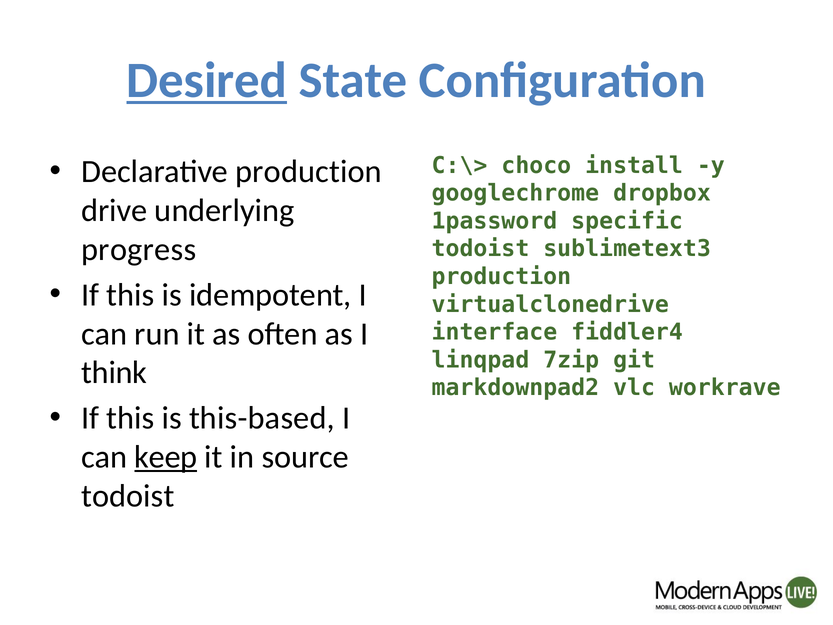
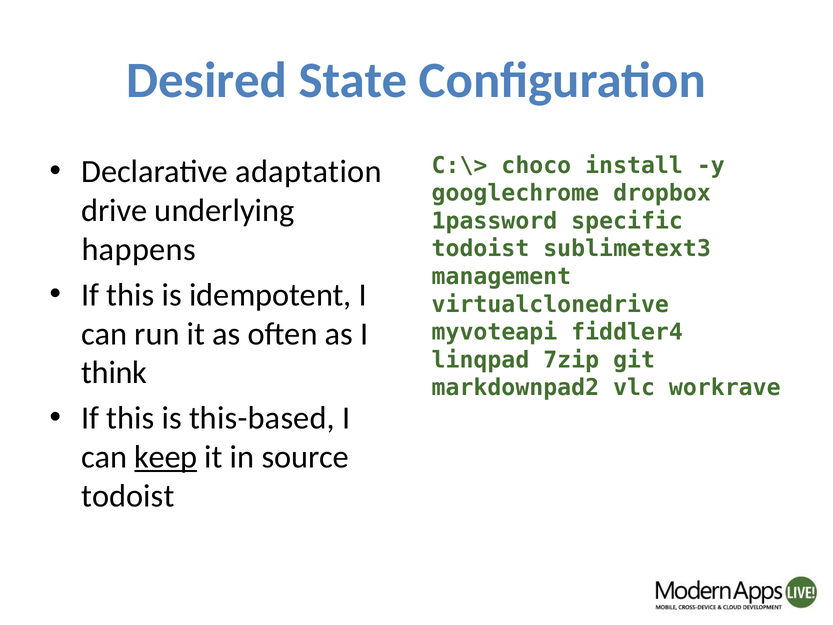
Desired underline: present -> none
Declarative production: production -> adaptation
progress: progress -> happens
production at (501, 276): production -> management
interface: interface -> myvoteapi
